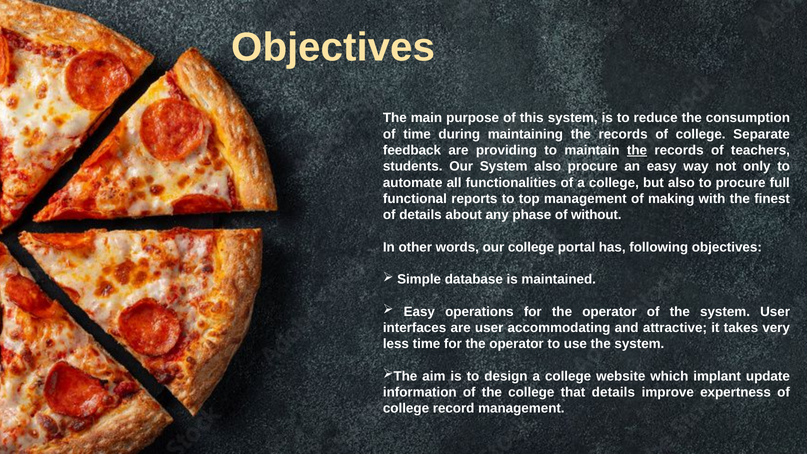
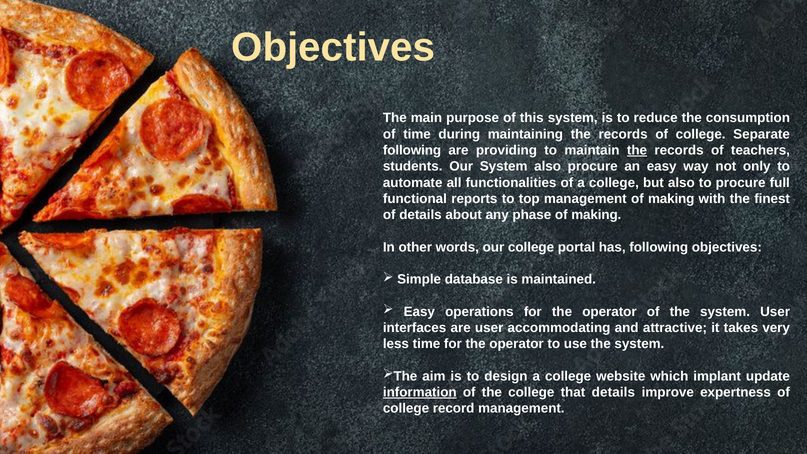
feedback at (412, 150): feedback -> following
phase of without: without -> making
information underline: none -> present
